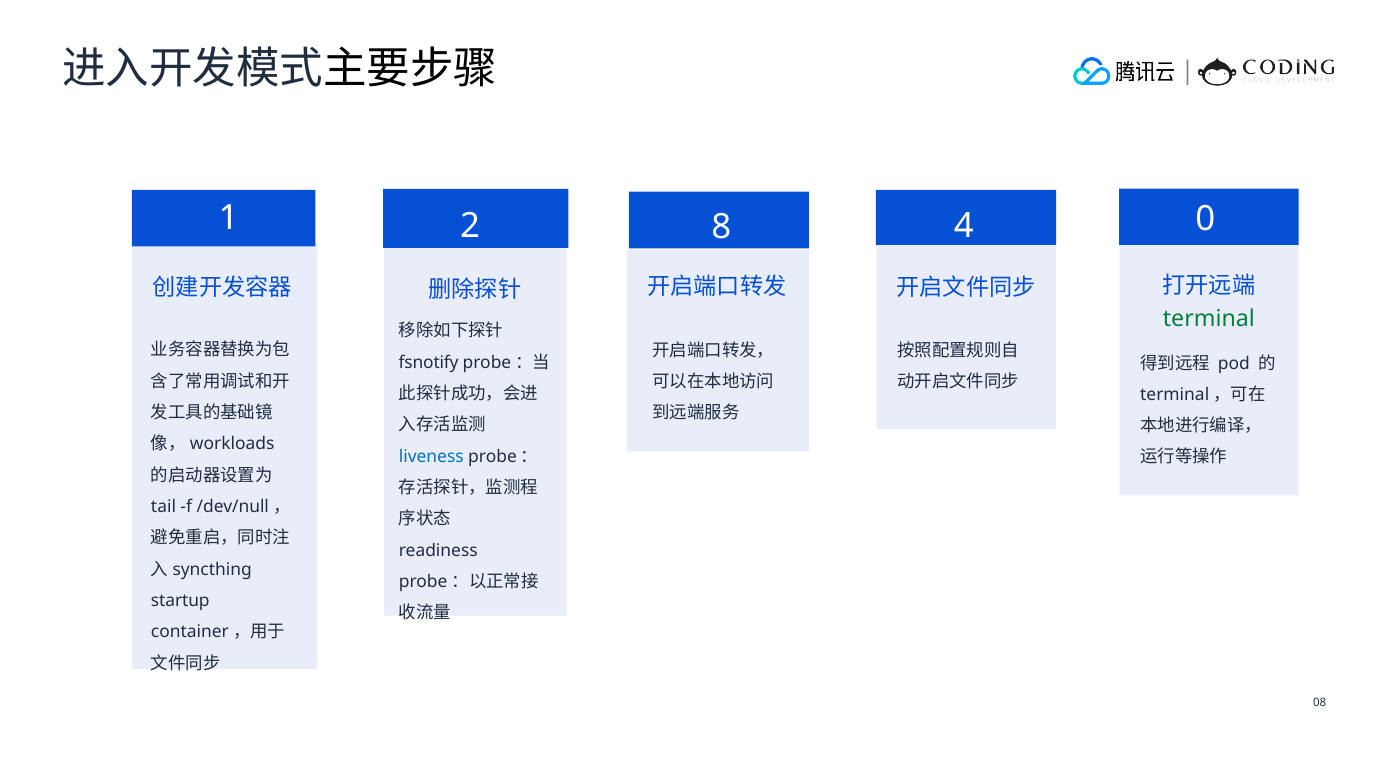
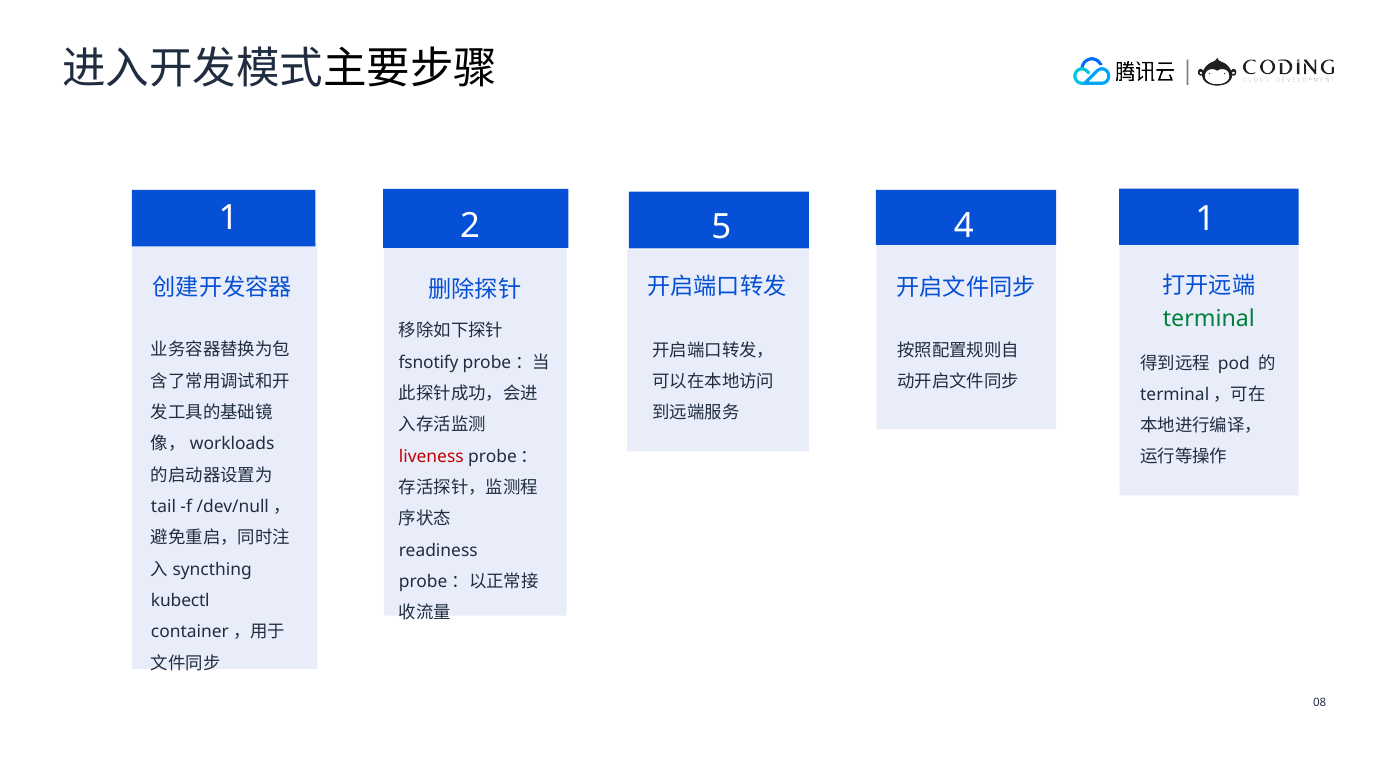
8: 8 -> 5
4 0: 0 -> 1
liveness colour: blue -> red
startup: startup -> kubectl
